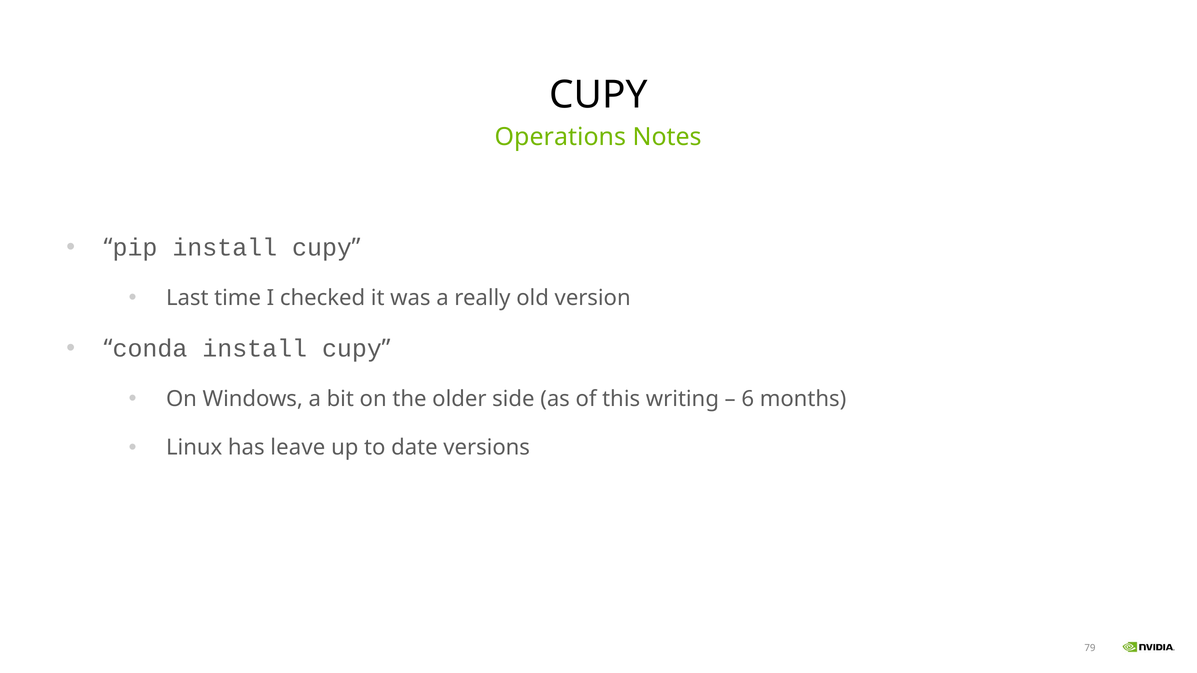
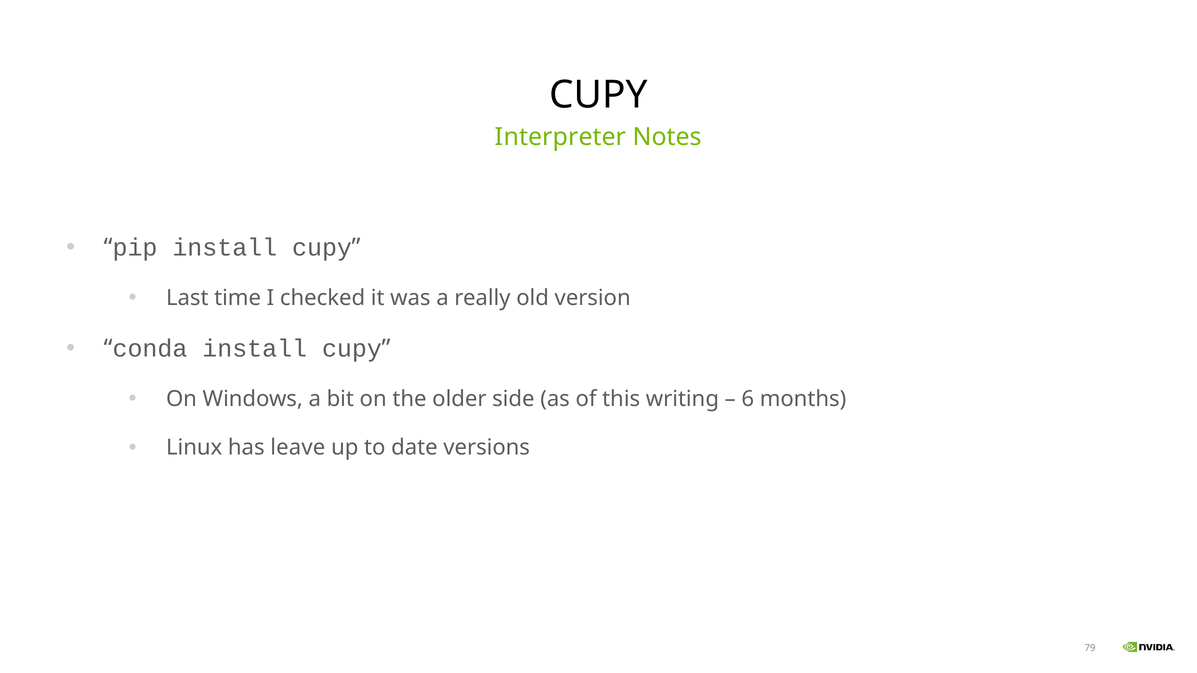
Operations: Operations -> Interpreter
